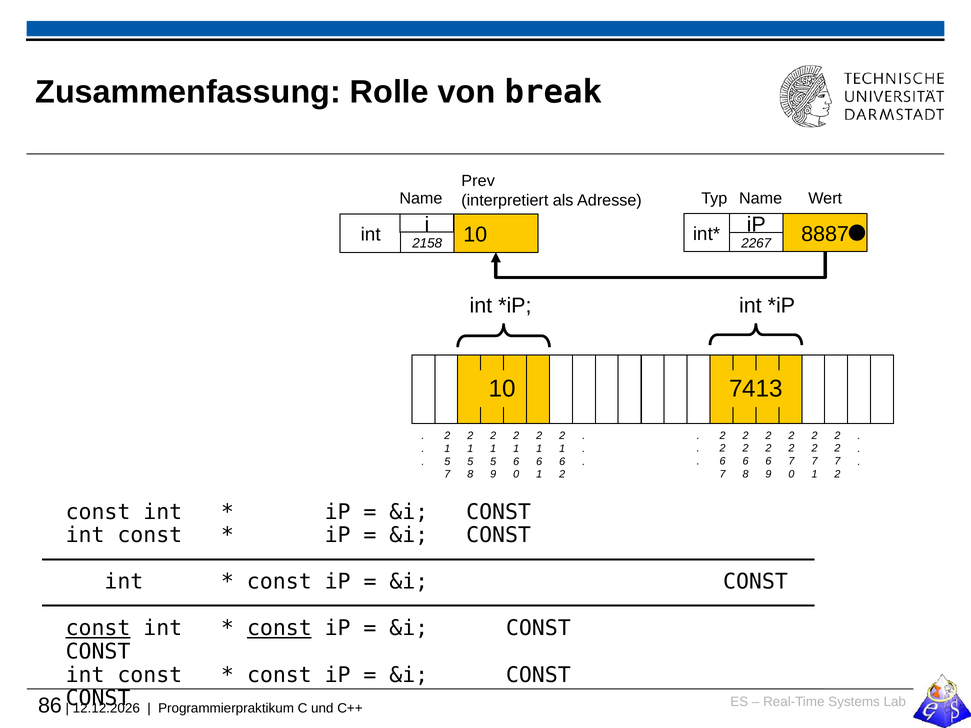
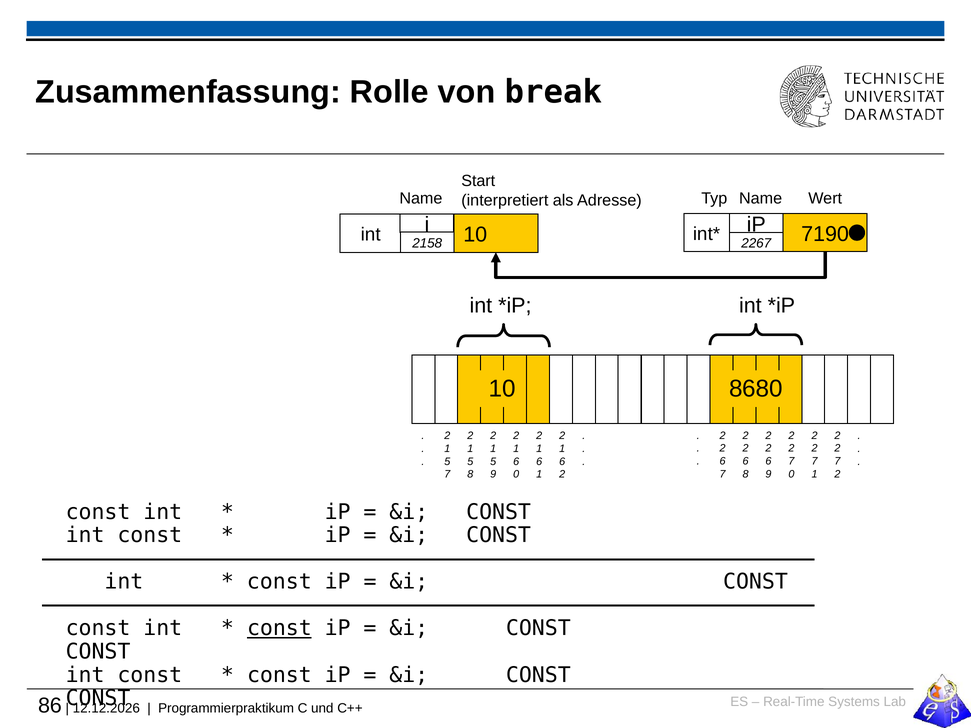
Prev: Prev -> Start
8887: 8887 -> 7190
7413: 7413 -> 8680
const at (98, 629) underline: present -> none
